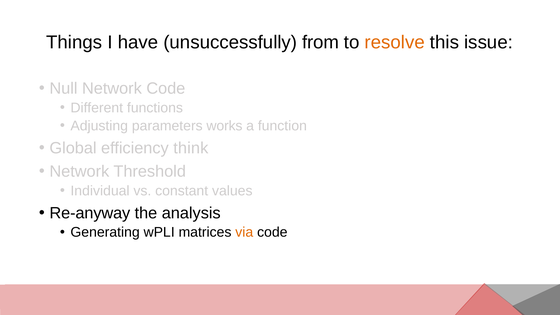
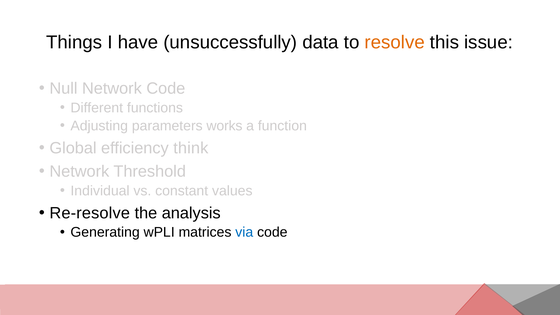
from: from -> data
Re-anyway: Re-anyway -> Re-resolve
via colour: orange -> blue
